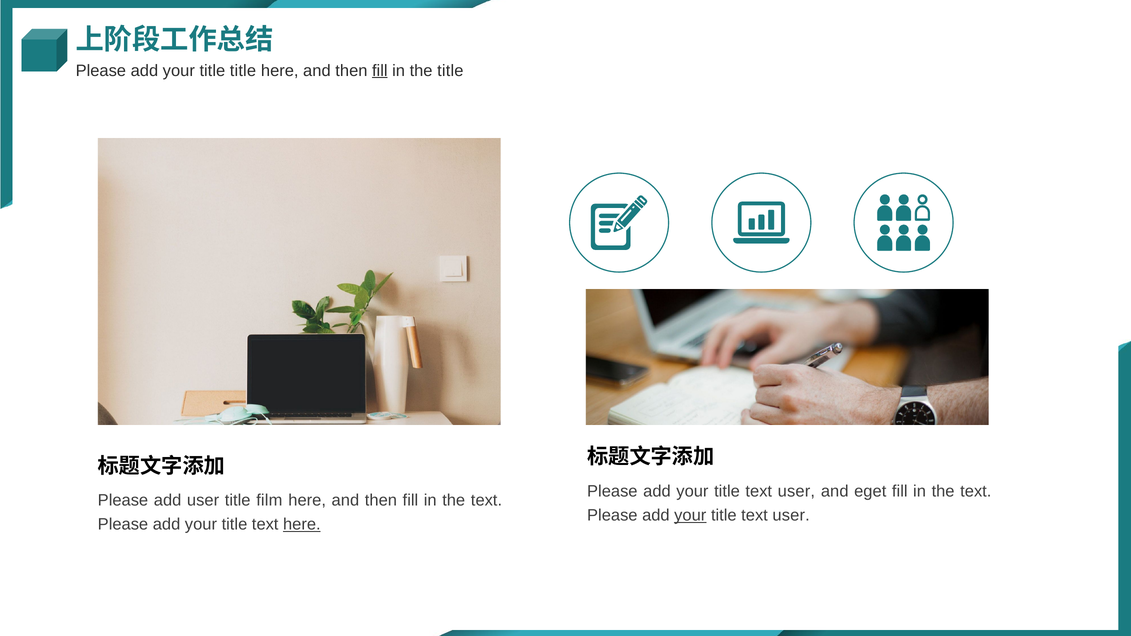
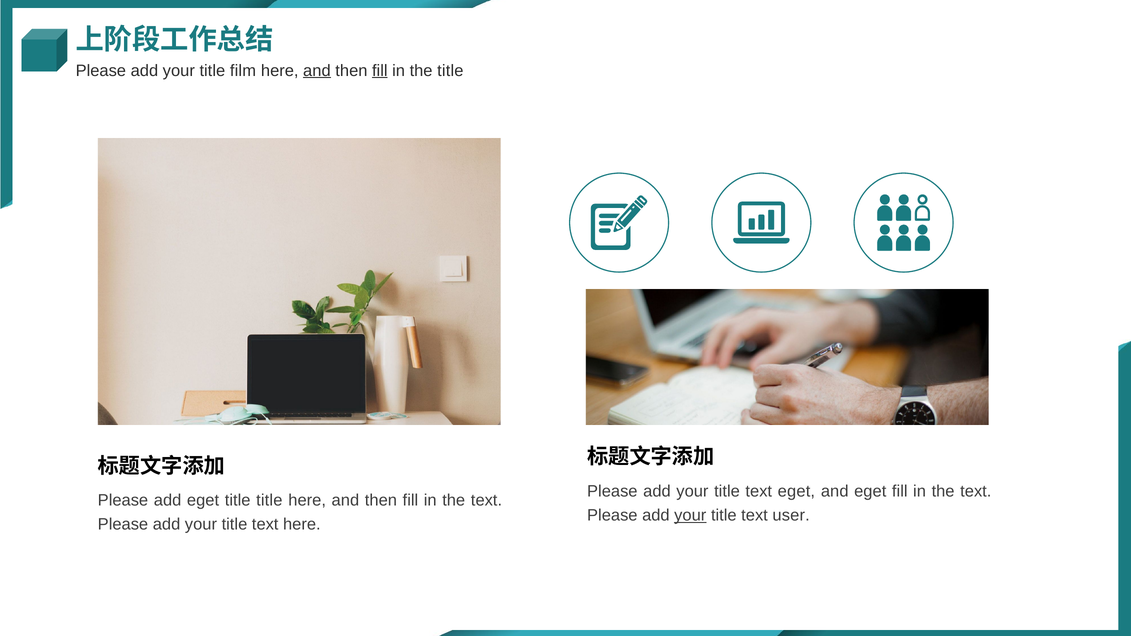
title title: title -> film
and at (317, 71) underline: none -> present
user at (796, 492): user -> eget
add user: user -> eget
title film: film -> title
here at (302, 524) underline: present -> none
